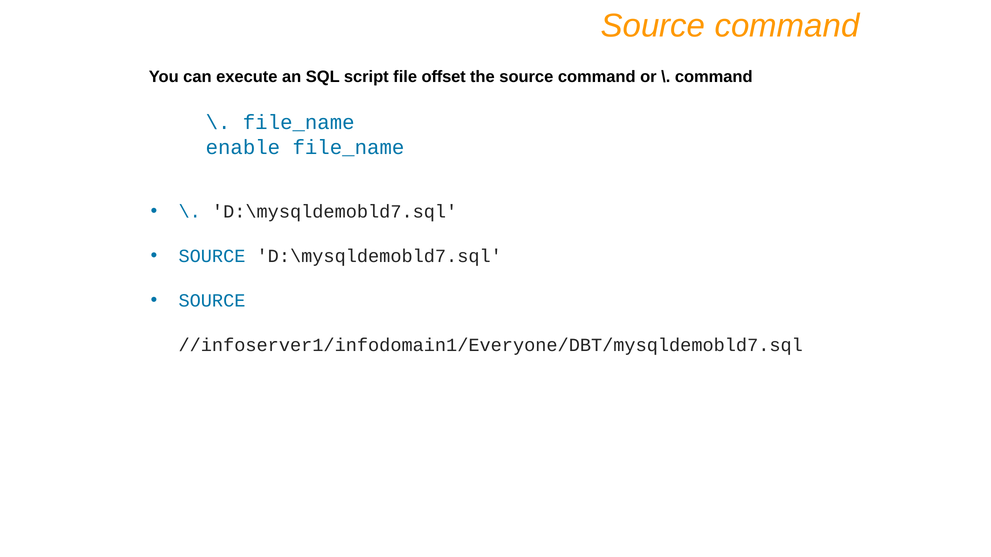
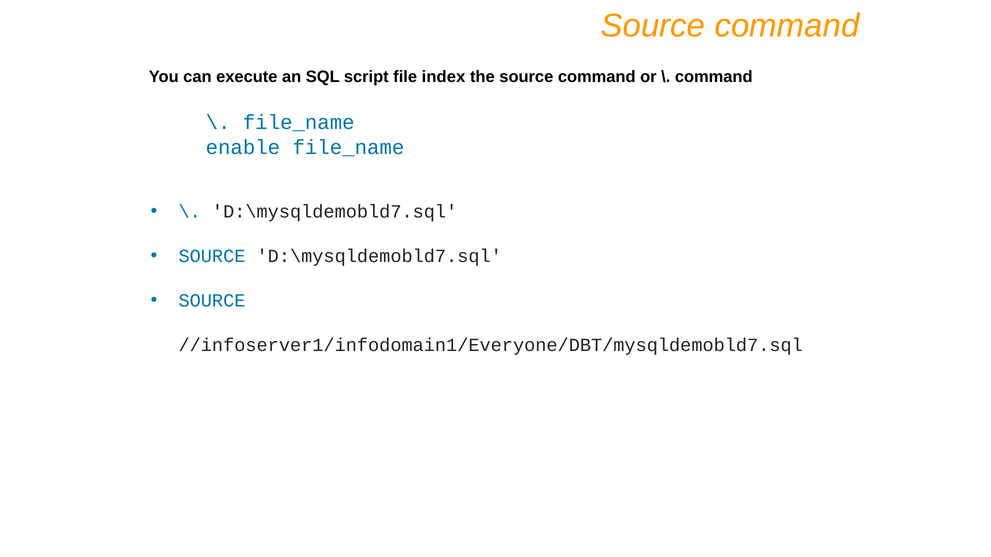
offset: offset -> index
